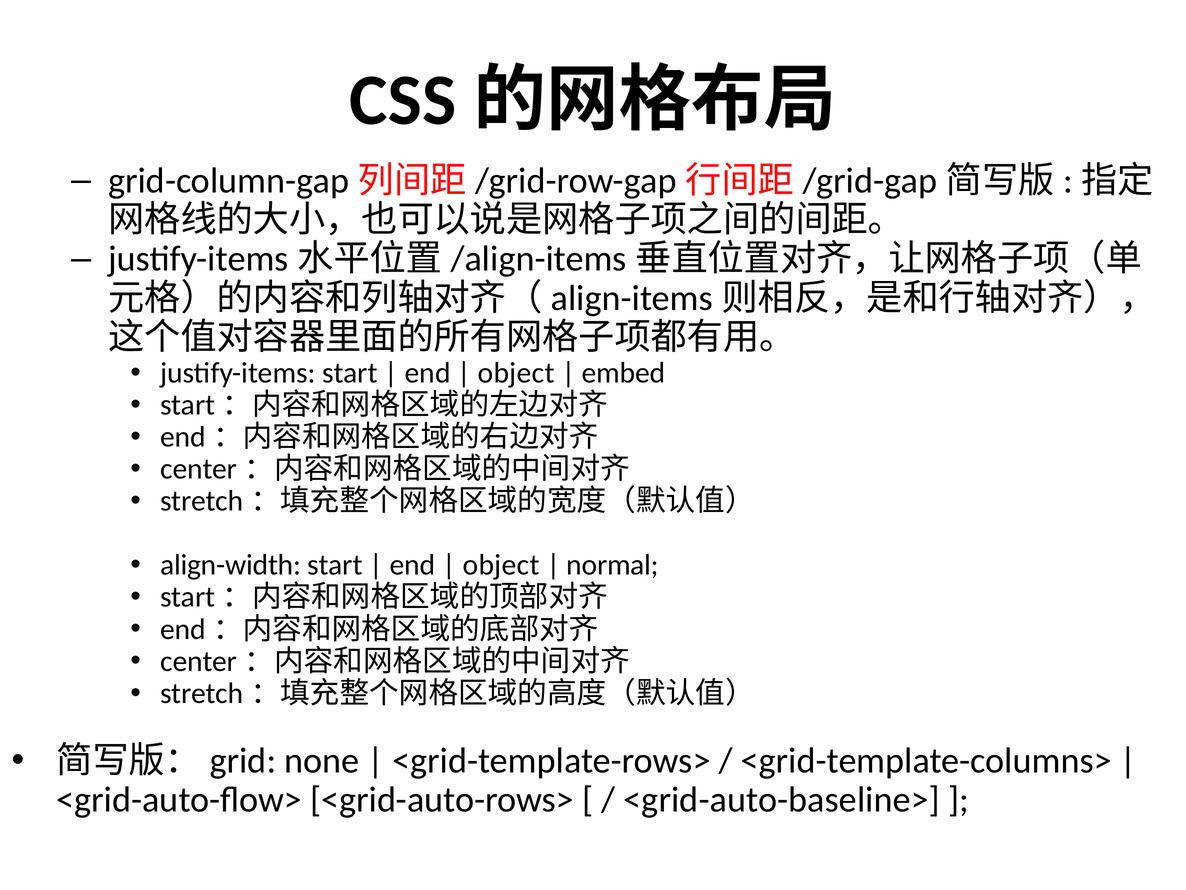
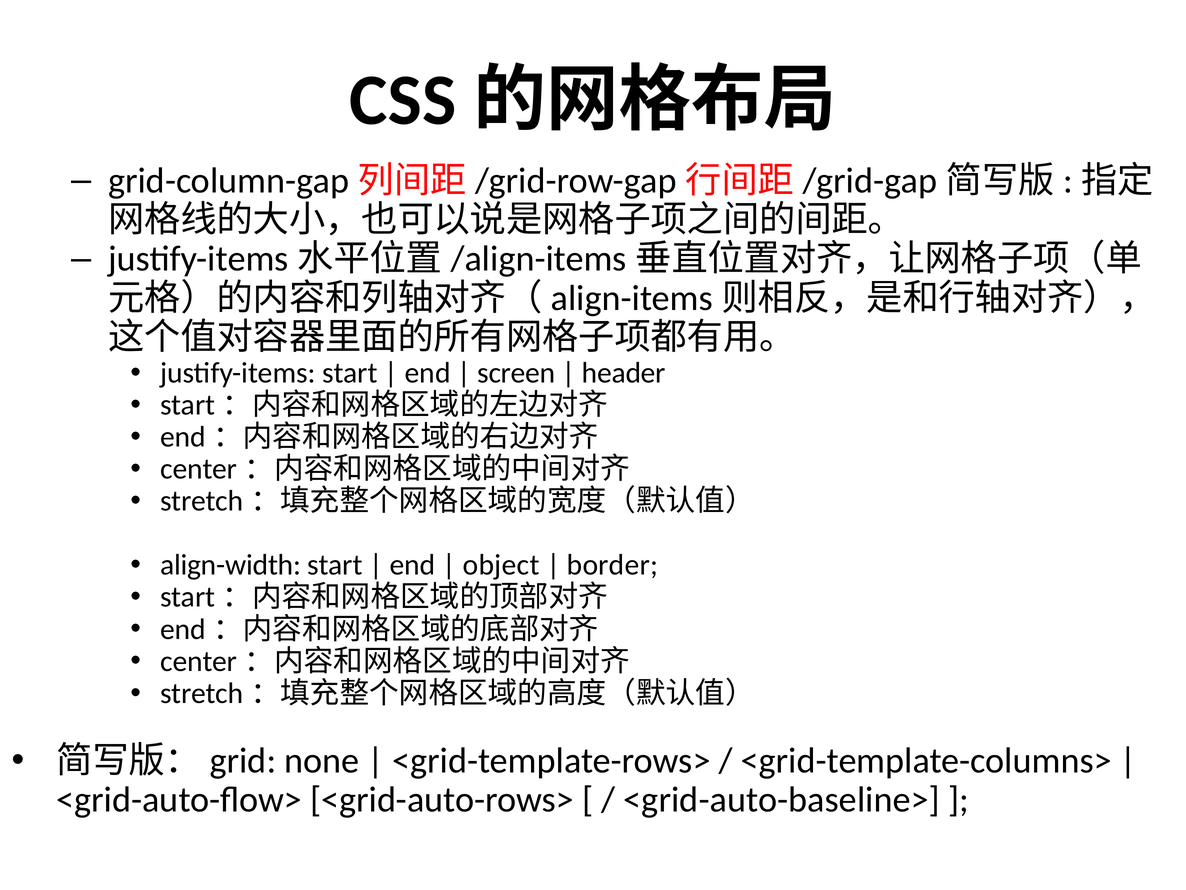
object at (516, 373): object -> screen
embed: embed -> header
normal: normal -> border
